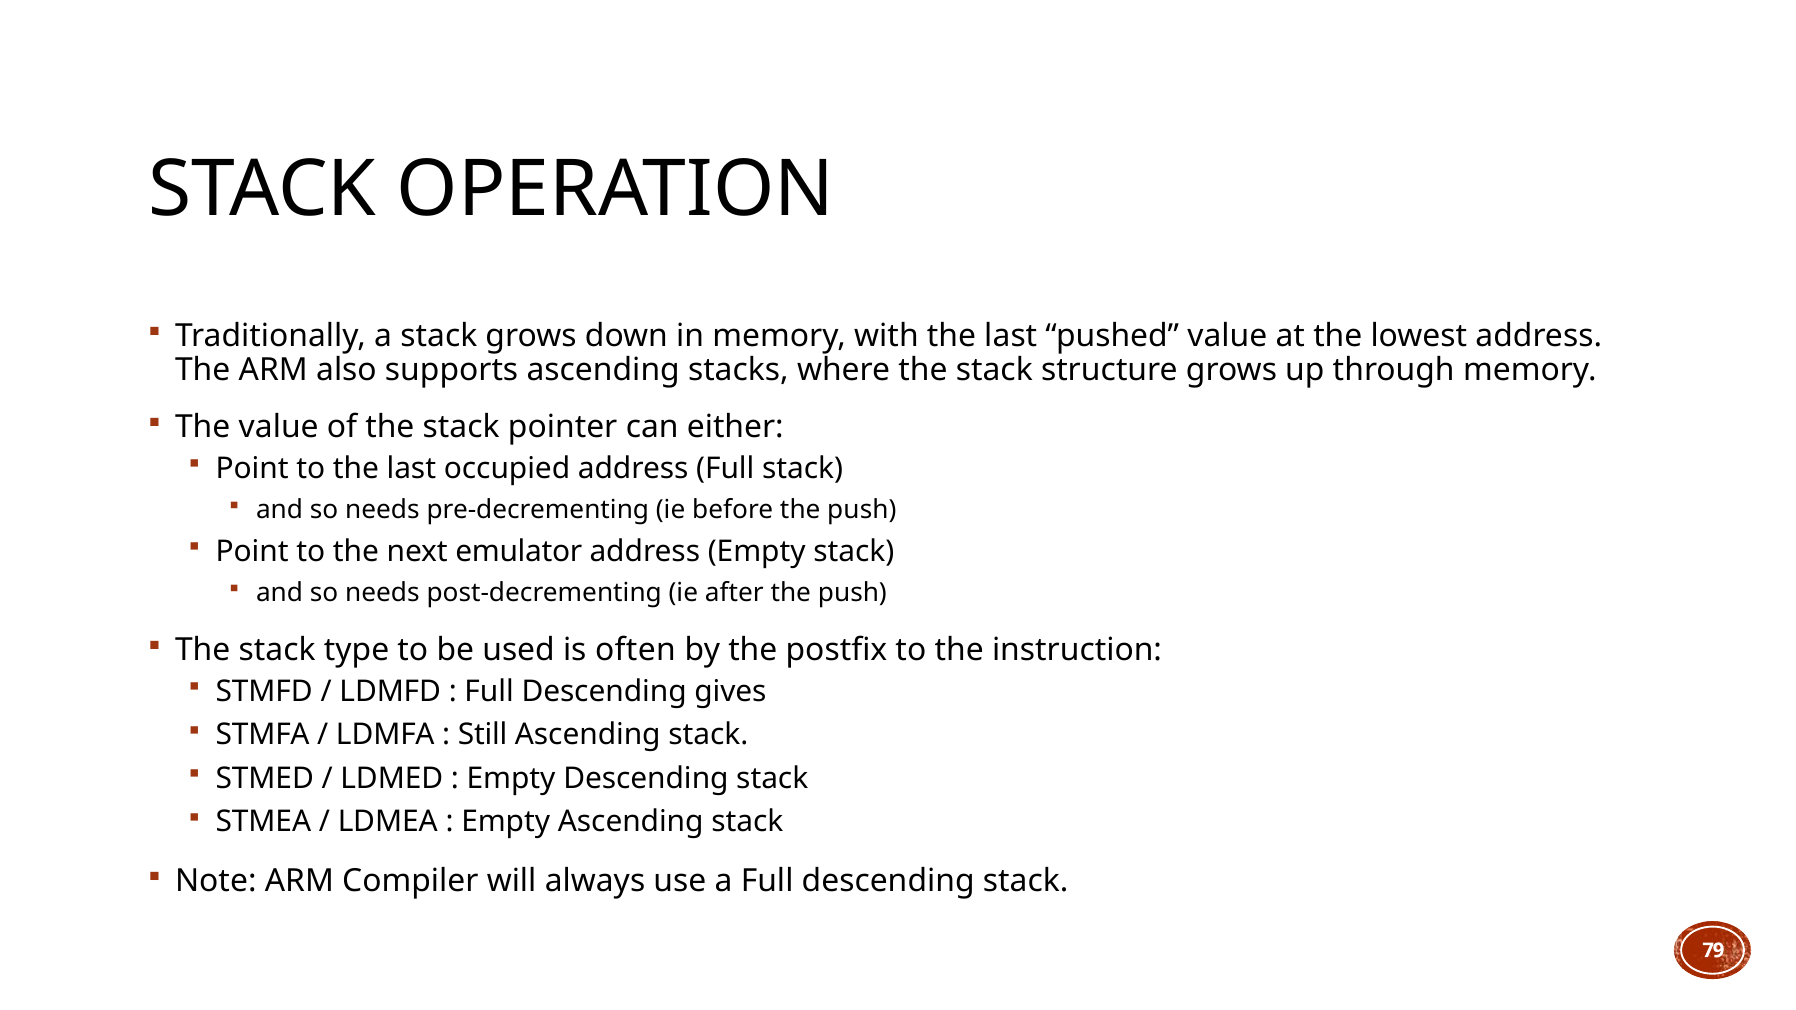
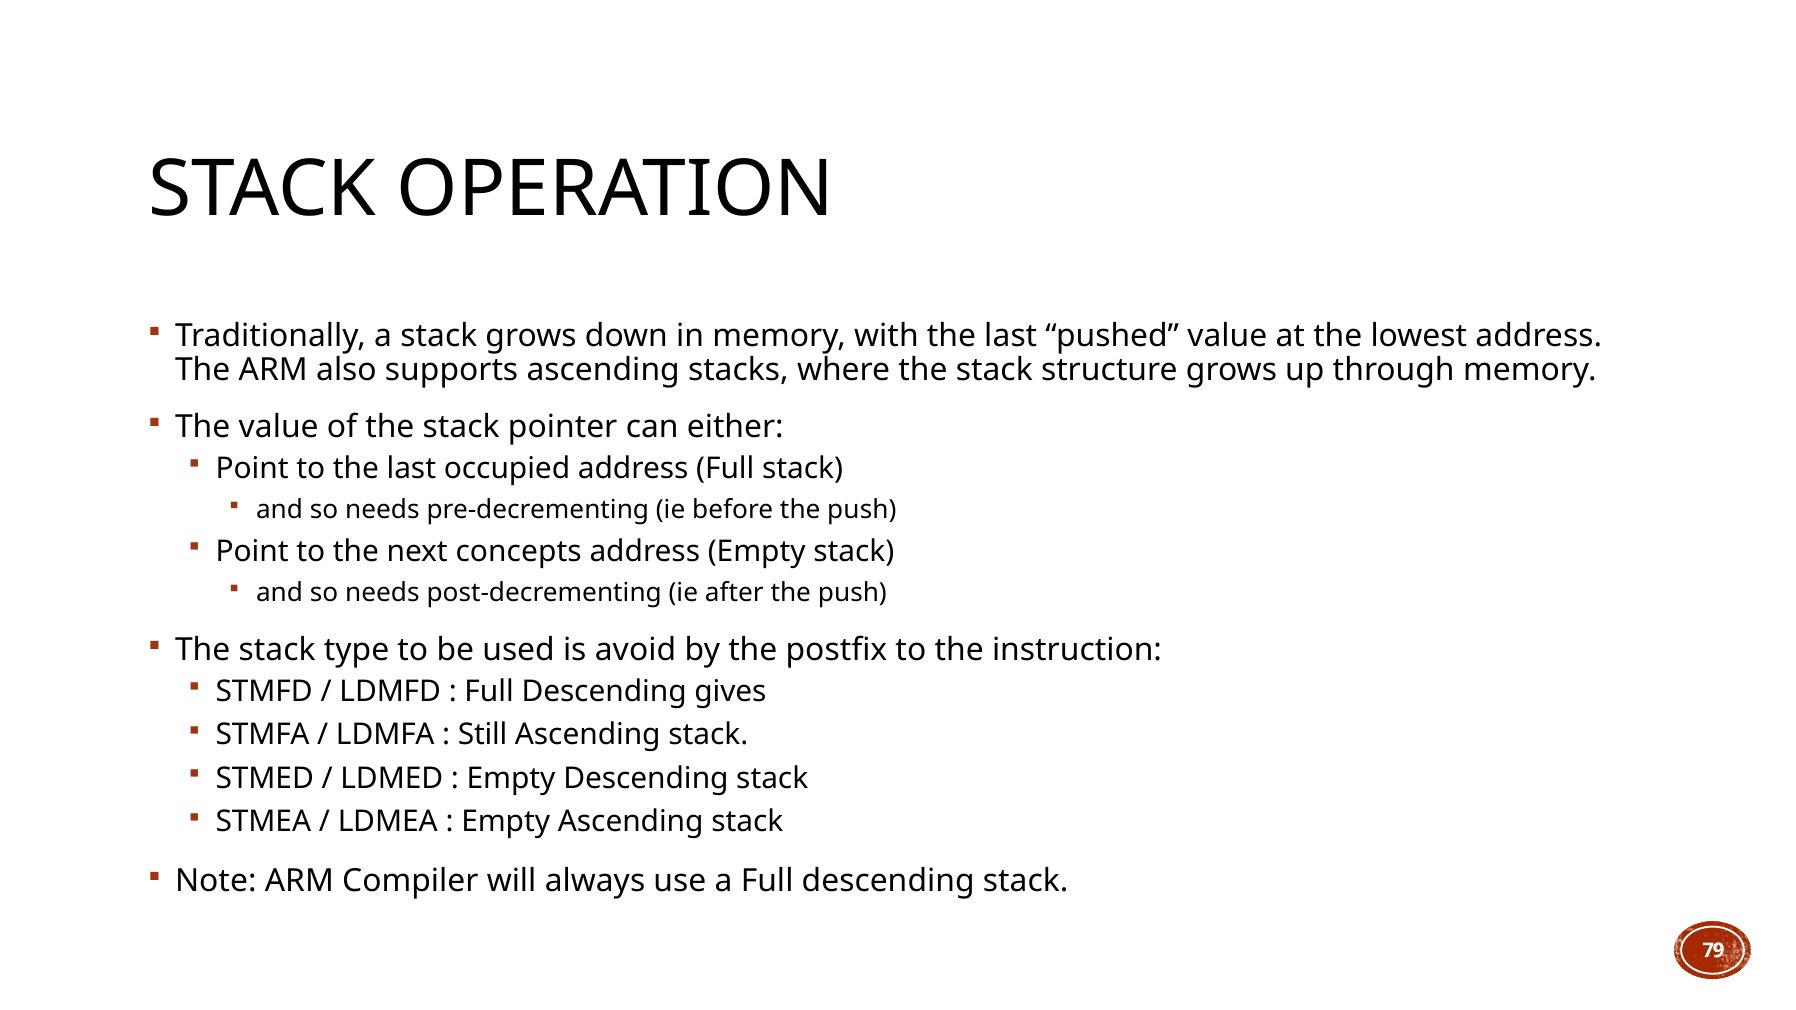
emulator: emulator -> concepts
often: often -> avoid
